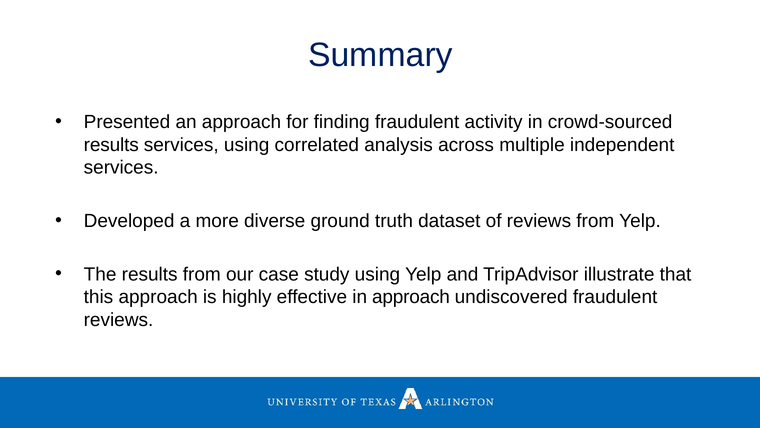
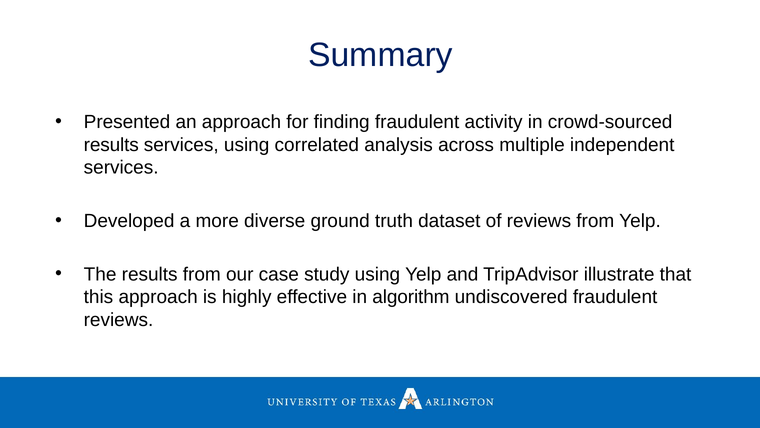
in approach: approach -> algorithm
